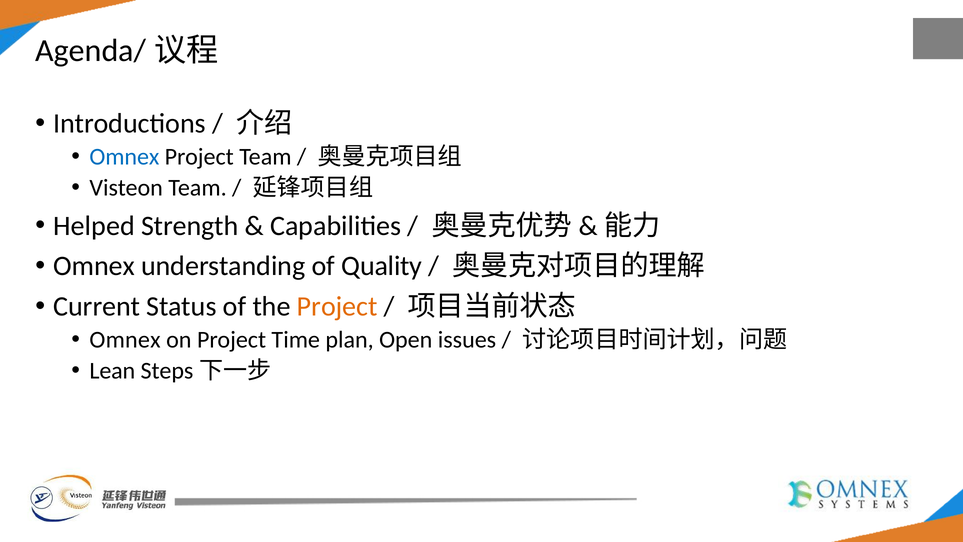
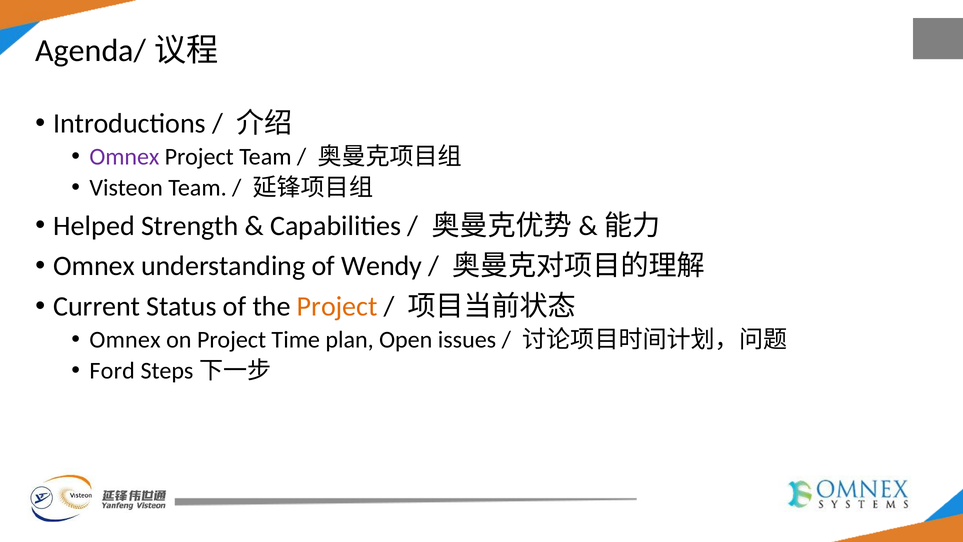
Omnex at (124, 157) colour: blue -> purple
Quality: Quality -> Wendy
Lean: Lean -> Ford
